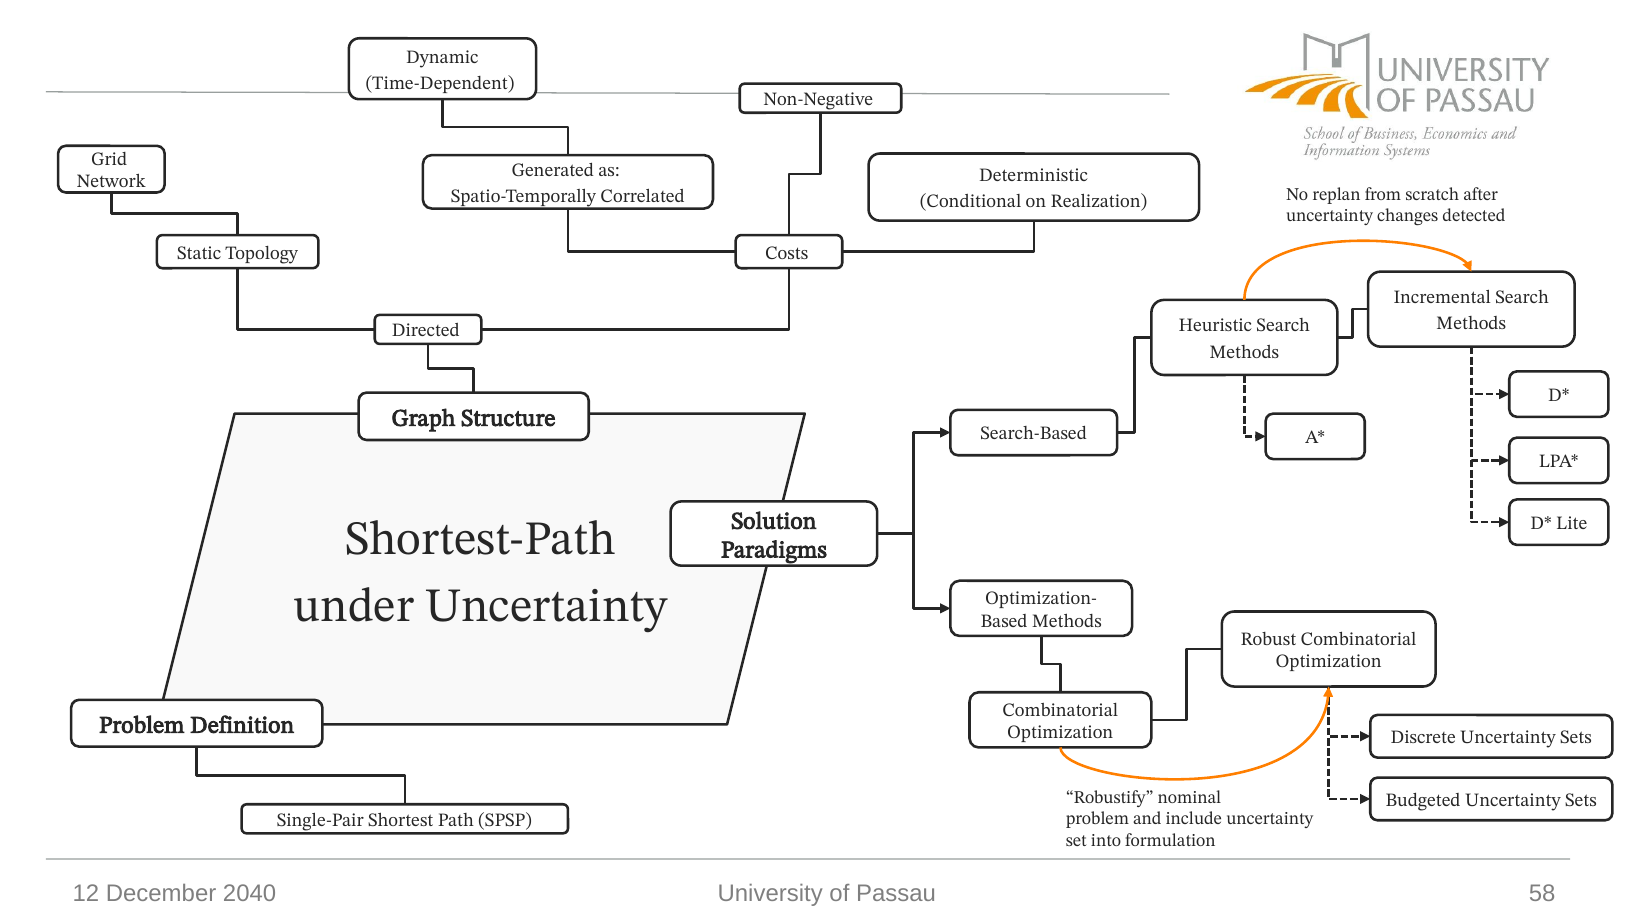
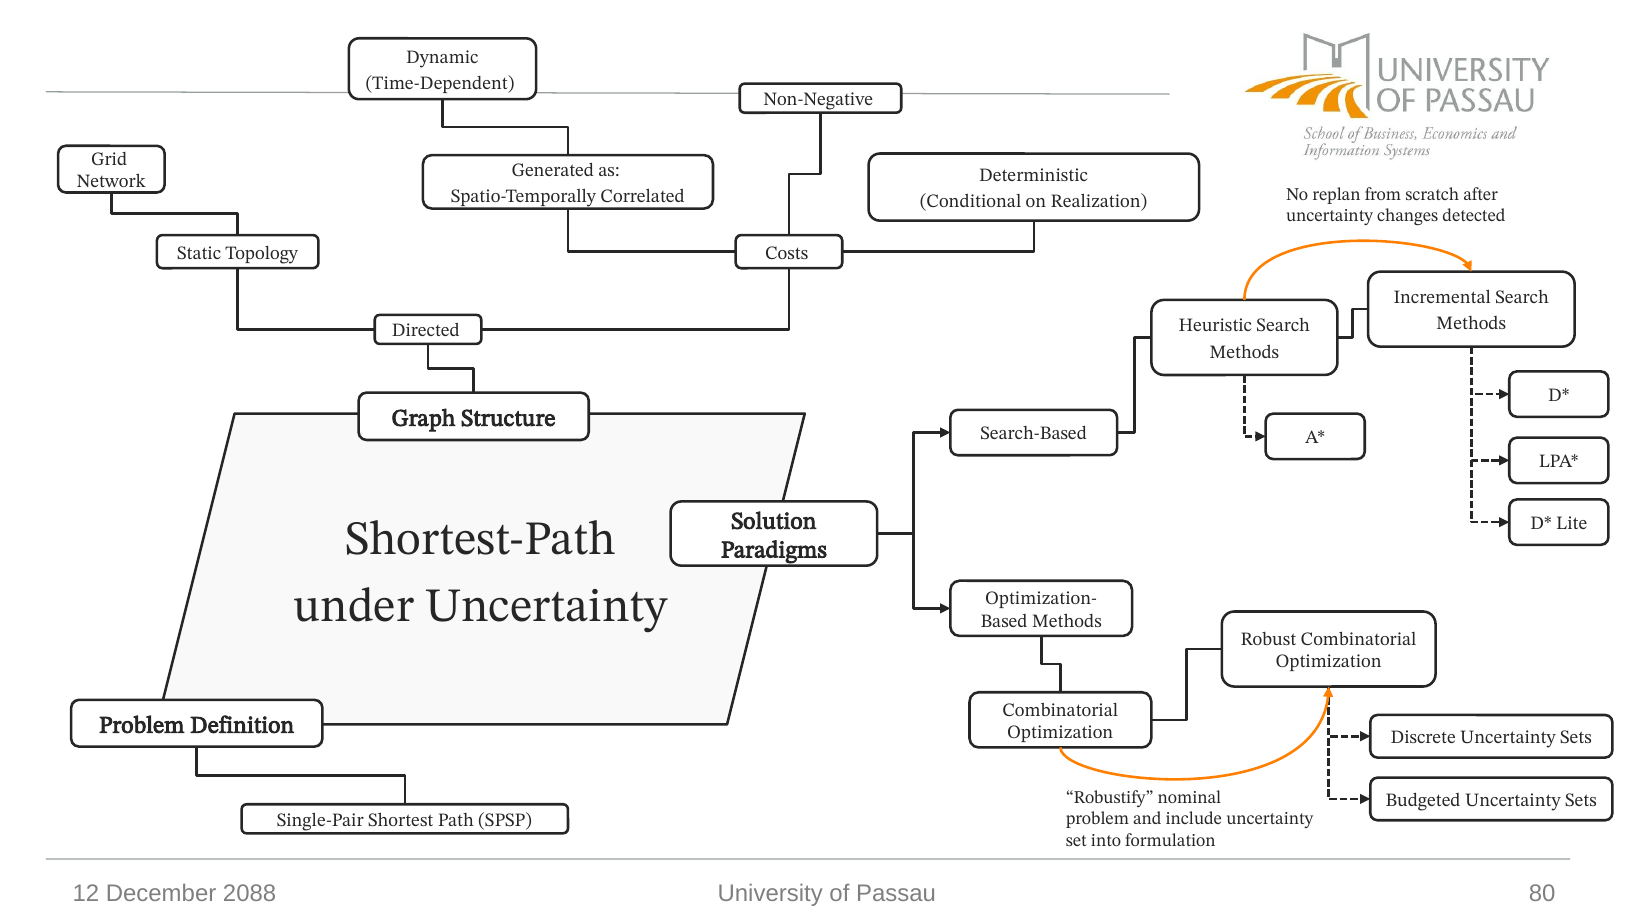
2040: 2040 -> 2088
58: 58 -> 80
